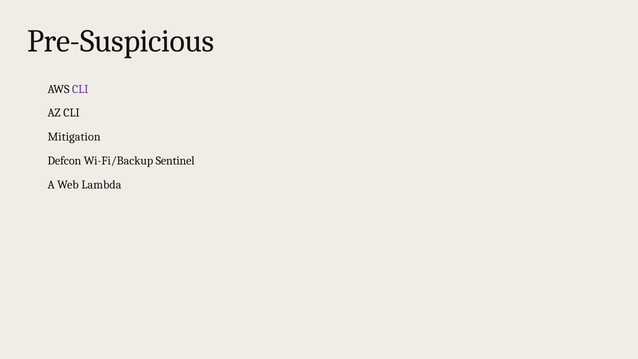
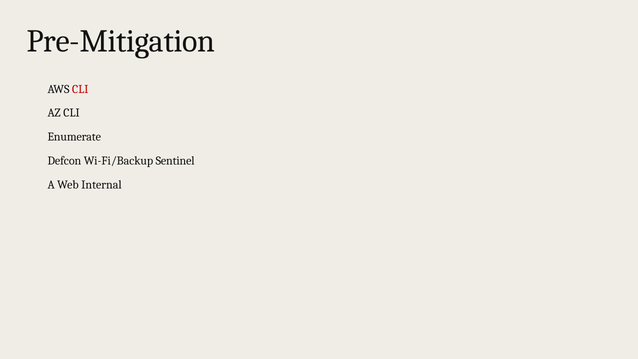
Pre-Suspicious: Pre-Suspicious -> Pre-Mitigation
CLI at (80, 89) colour: purple -> red
Mitigation: Mitigation -> Enumerate
Lambda: Lambda -> Internal
